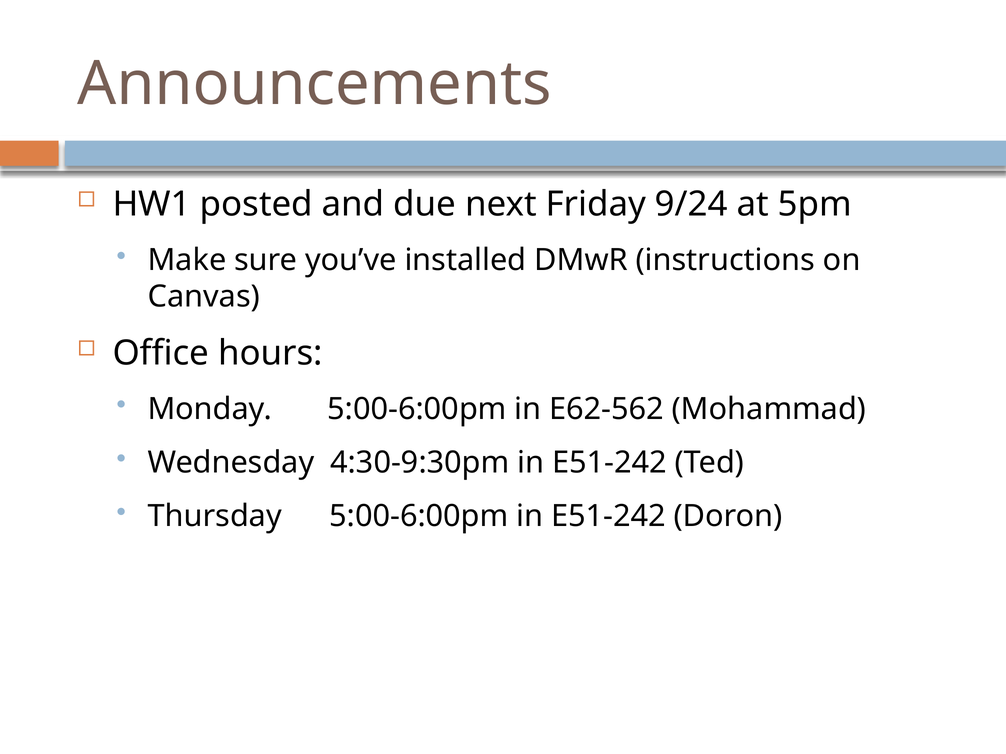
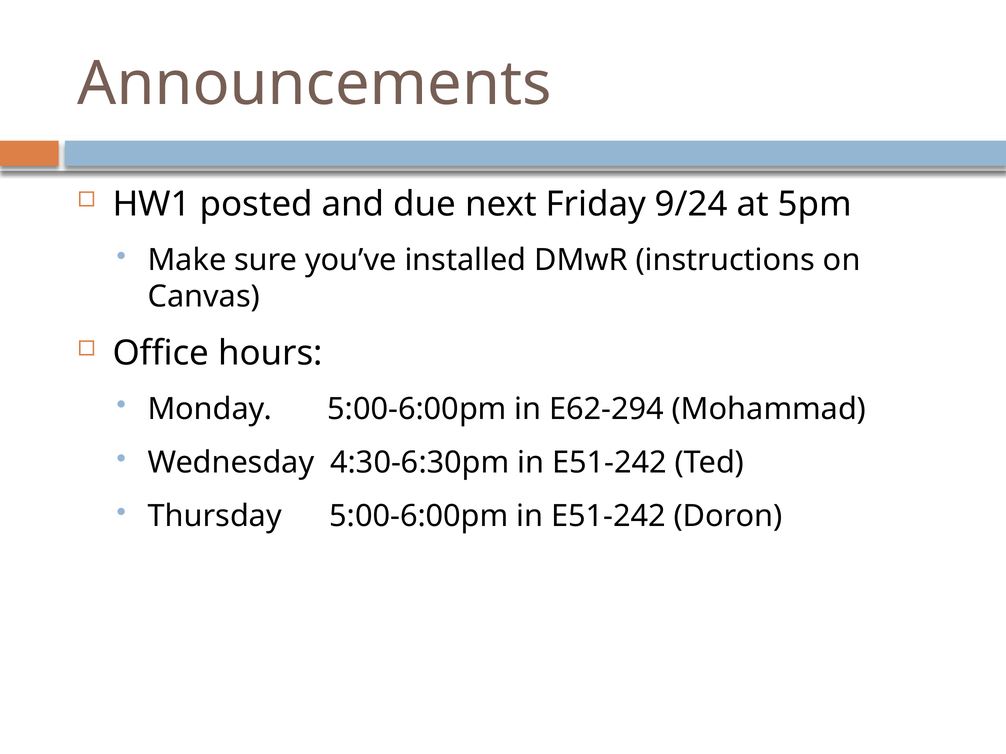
E62-562: E62-562 -> E62-294
4:30-9:30pm: 4:30-9:30pm -> 4:30-6:30pm
